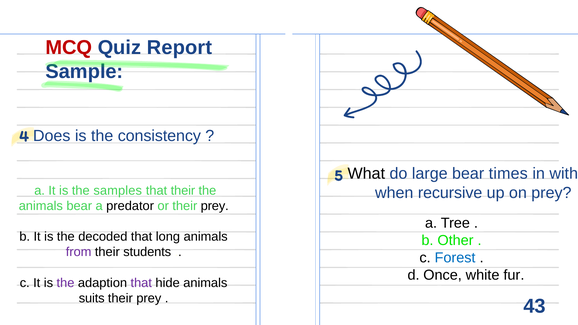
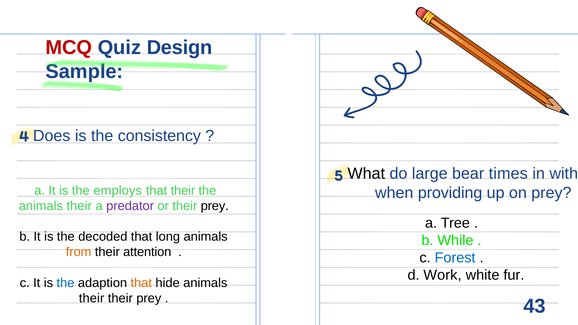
Report: Report -> Design
samples: samples -> employs
recursive: recursive -> providing
bear at (79, 206): bear -> their
predator colour: black -> purple
Other: Other -> While
from colour: purple -> orange
students: students -> attention
Once: Once -> Work
the at (65, 283) colour: purple -> blue
that at (141, 283) colour: purple -> orange
suits at (92, 298): suits -> their
